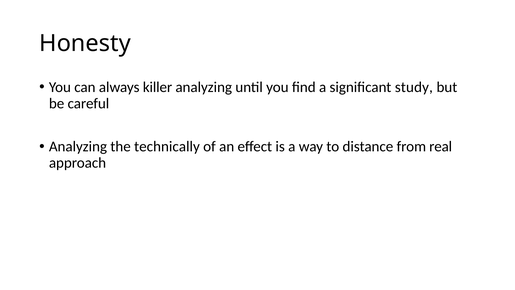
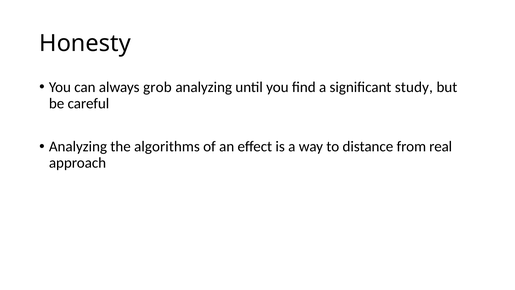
killer: killer -> grob
technically: technically -> algorithms
